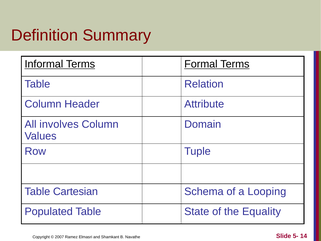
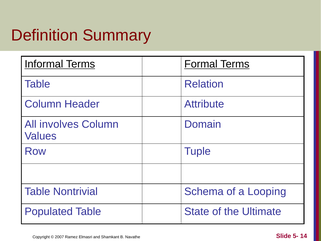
Cartesian: Cartesian -> Nontrivial
Equality: Equality -> Ultimate
